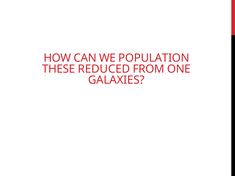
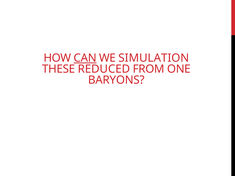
CAN underline: none -> present
POPULATION: POPULATION -> SIMULATION
GALAXIES: GALAXIES -> BARYONS
